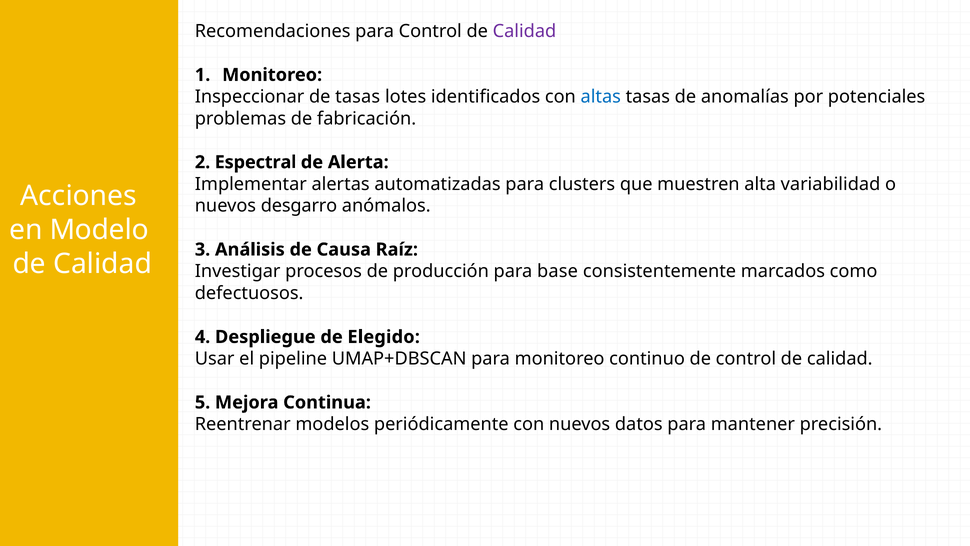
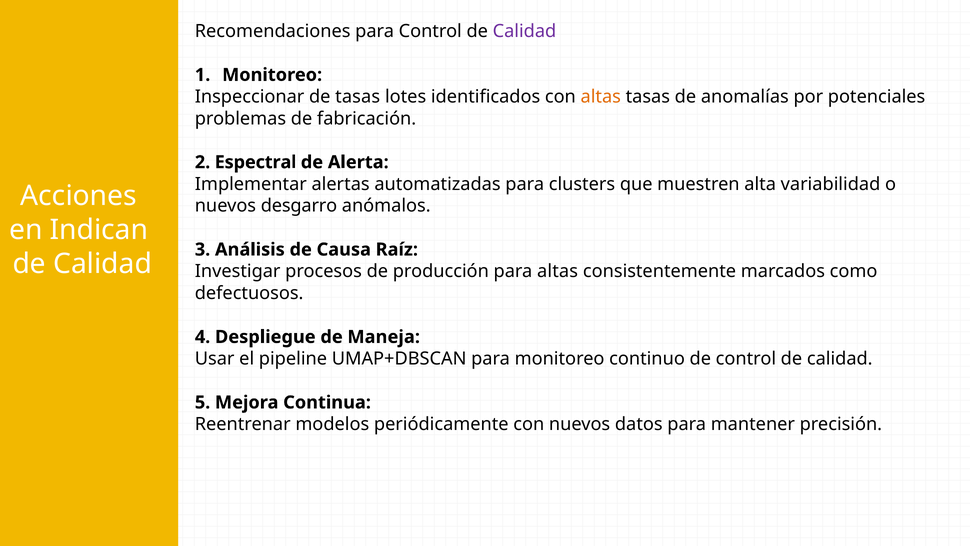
altas at (601, 97) colour: blue -> orange
Modelo: Modelo -> Indican
para base: base -> altas
Elegido: Elegido -> Maneja
